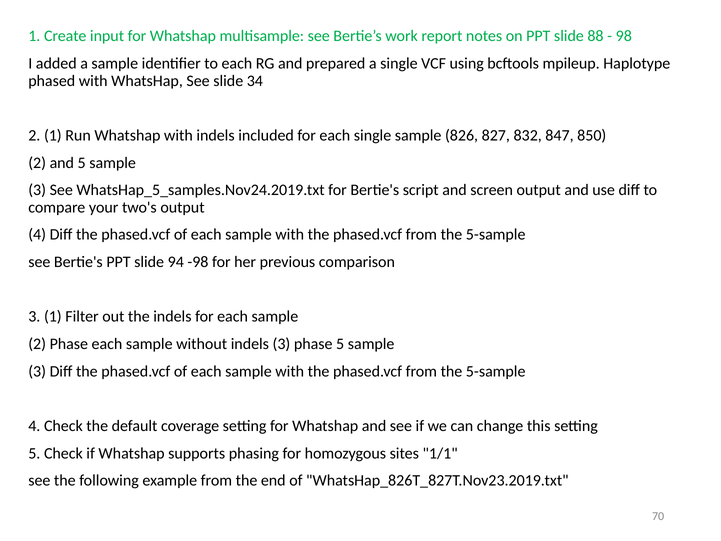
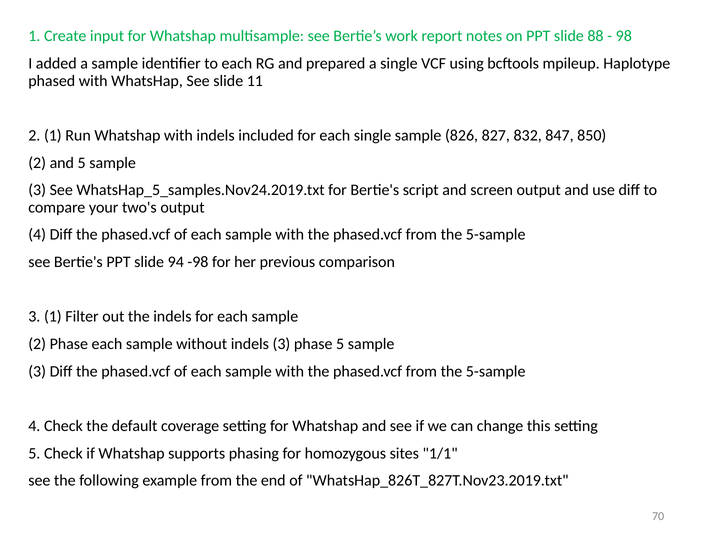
34: 34 -> 11
